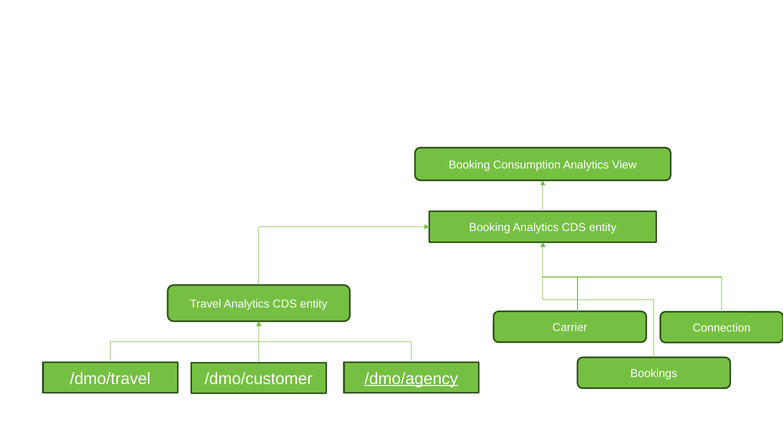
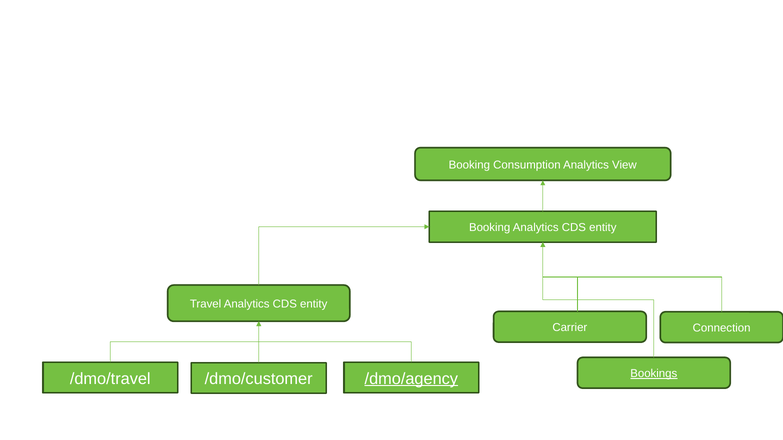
Bookings underline: none -> present
